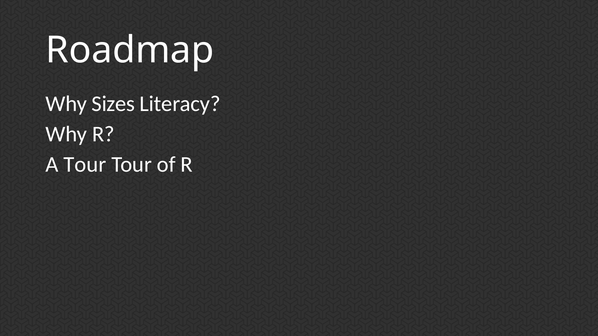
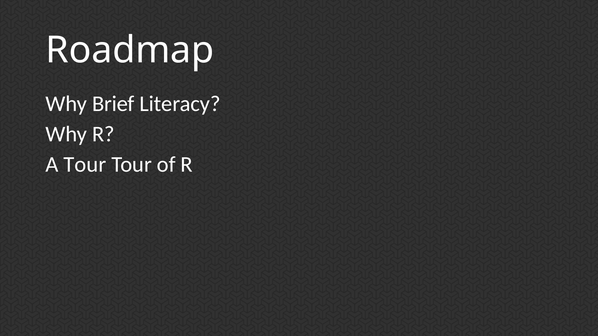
Sizes: Sizes -> Brief
